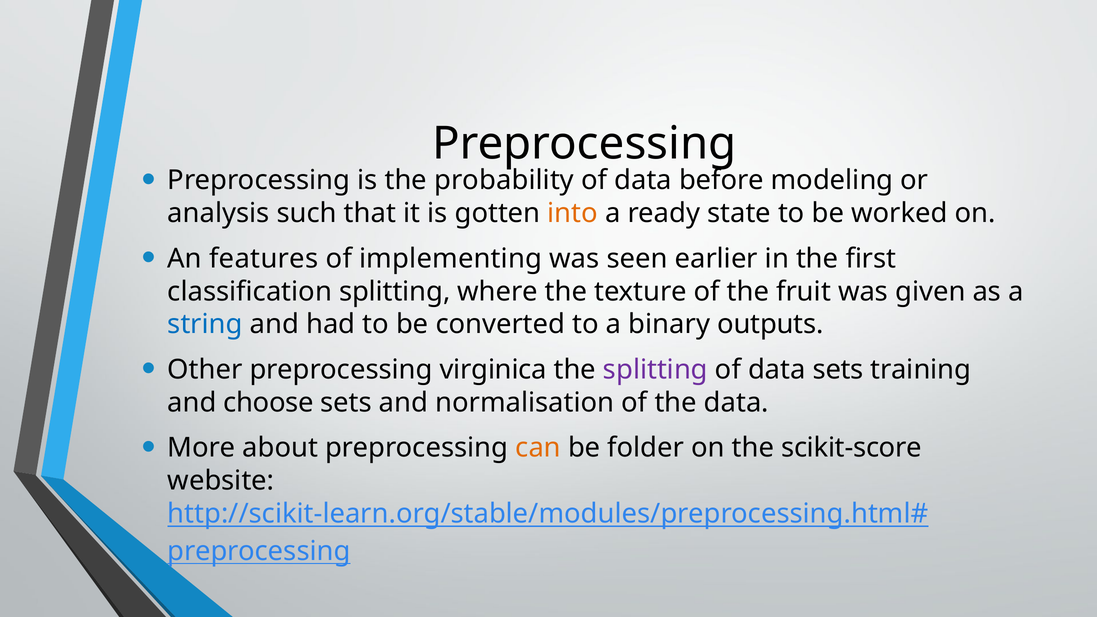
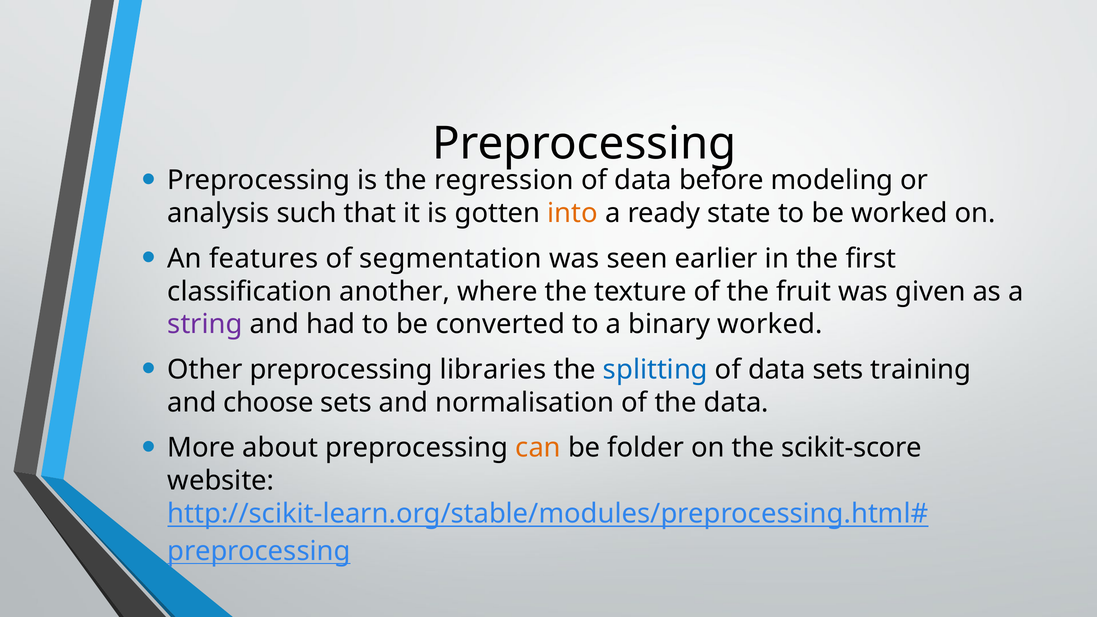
probability: probability -> regression
implementing: implementing -> segmentation
classification splitting: splitting -> another
string colour: blue -> purple
binary outputs: outputs -> worked
virginica: virginica -> libraries
splitting at (655, 370) colour: purple -> blue
